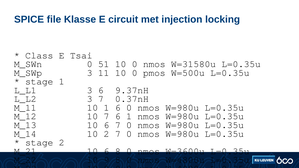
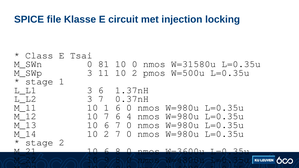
51: 51 -> 81
11 10 0: 0 -> 2
9.37nH: 9.37nH -> 1.37nH
6 1: 1 -> 4
